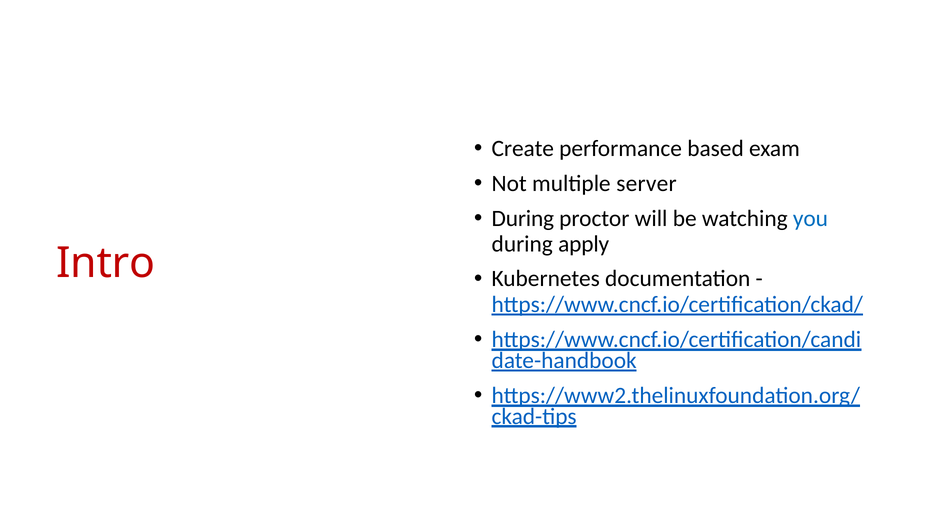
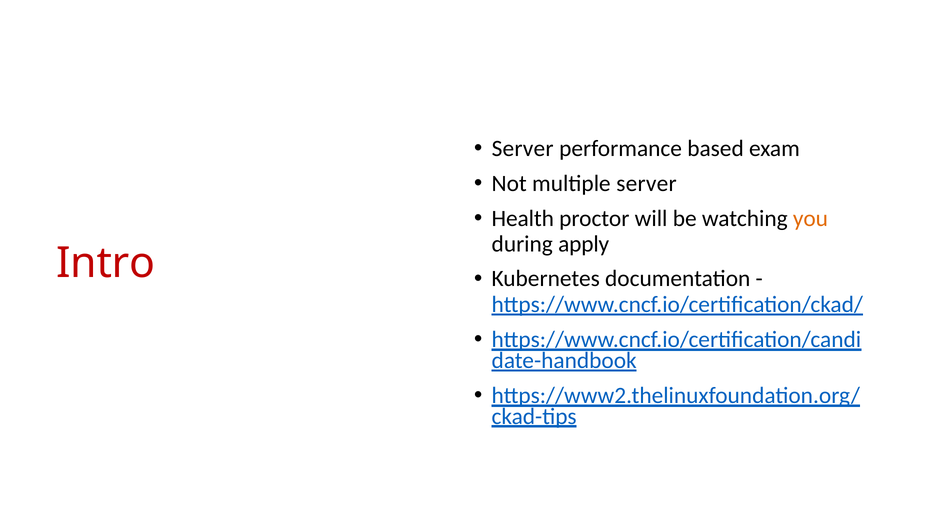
Create at (523, 149): Create -> Server
During at (523, 219): During -> Health
you colour: blue -> orange
